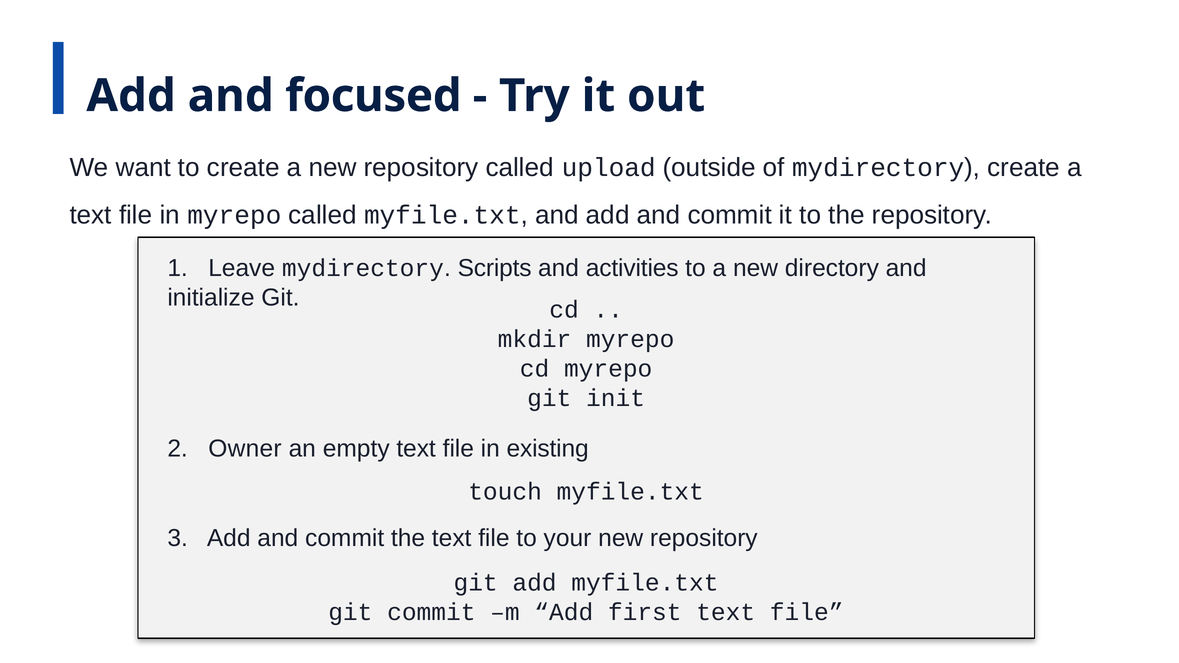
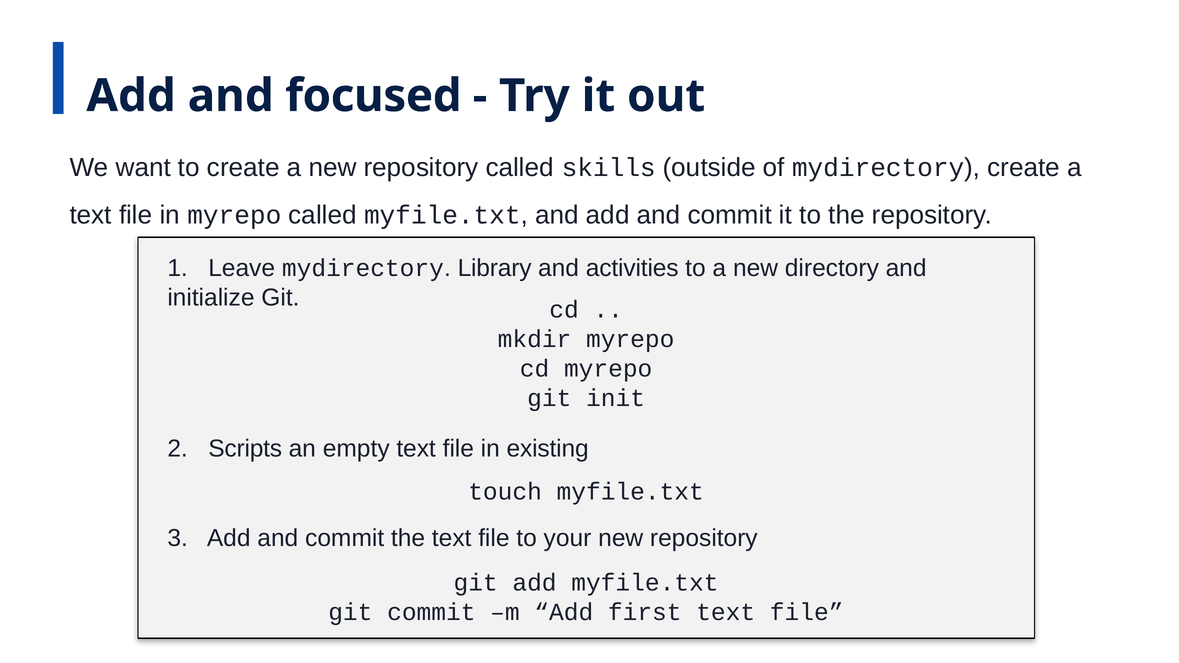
upload: upload -> skills
Scripts: Scripts -> Library
Owner: Owner -> Scripts
